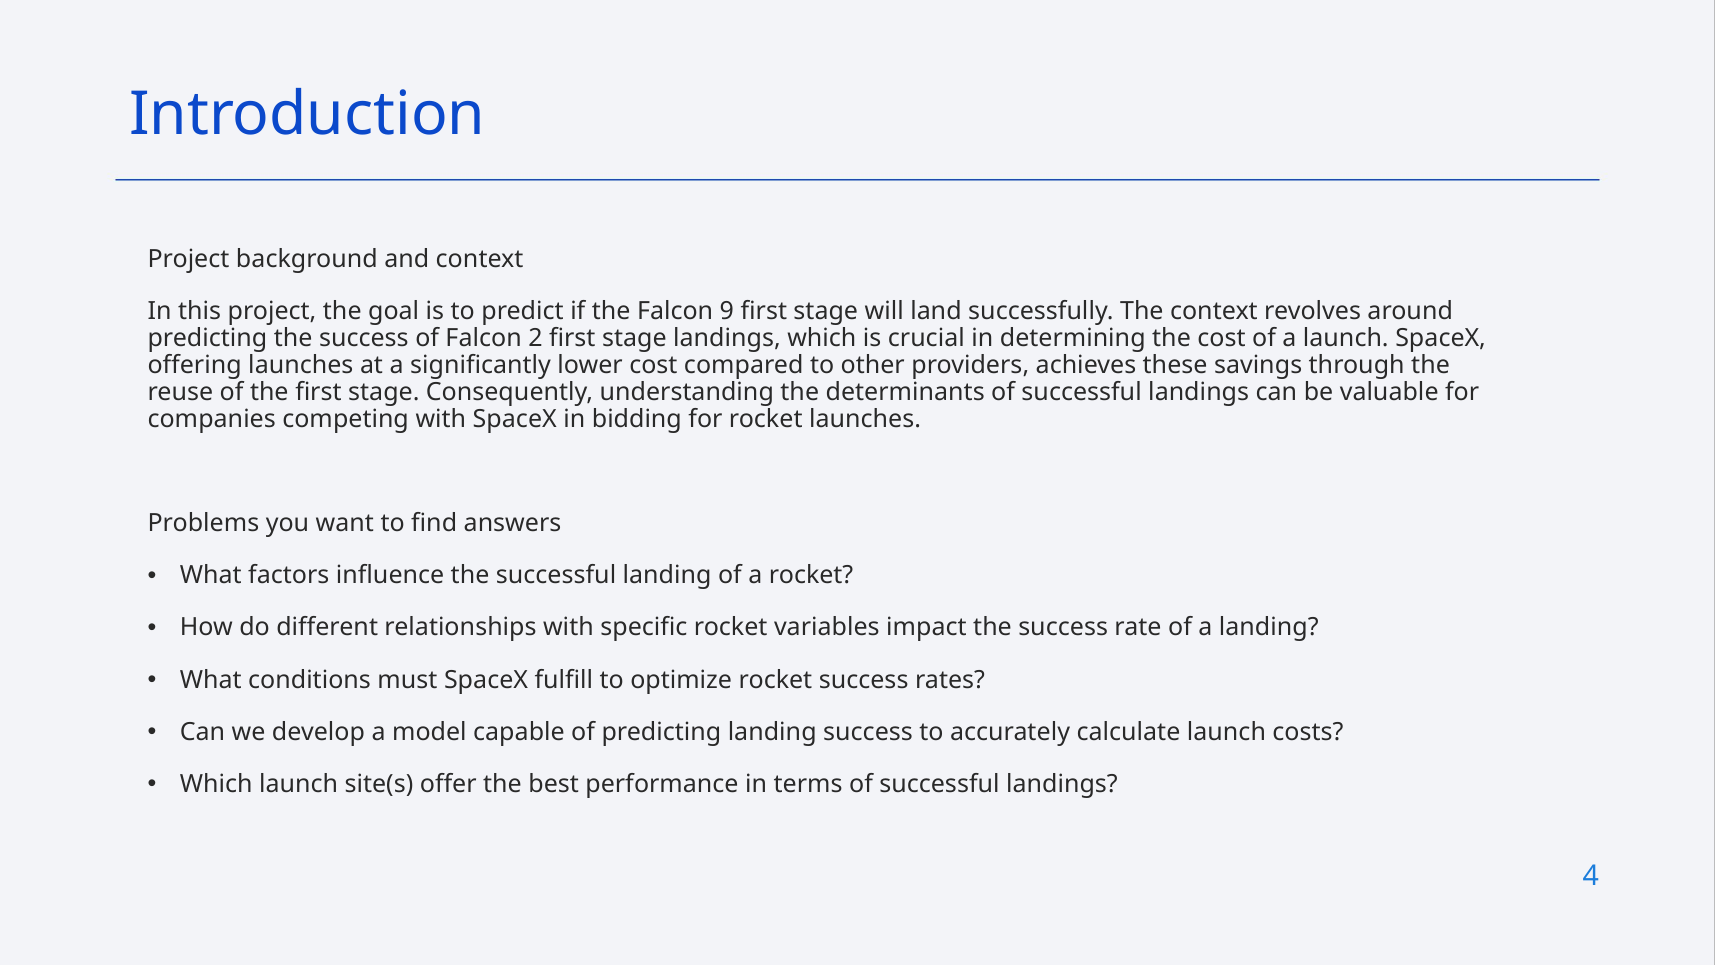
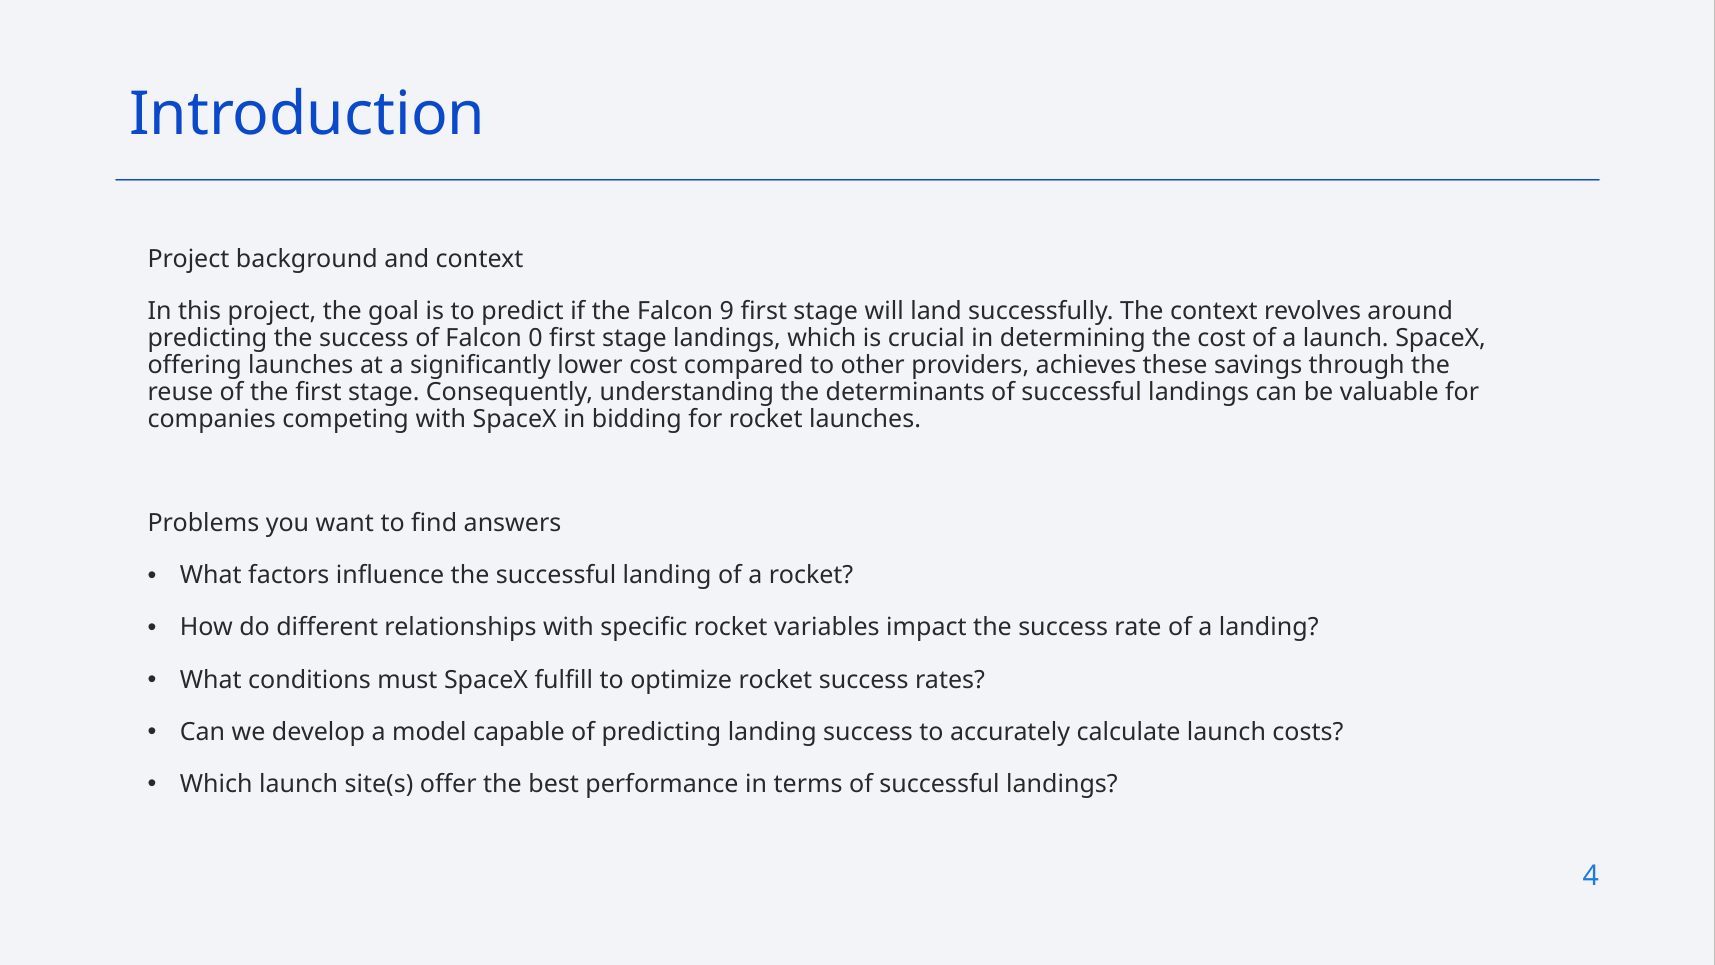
2: 2 -> 0
